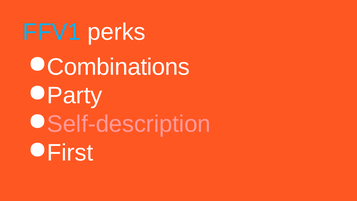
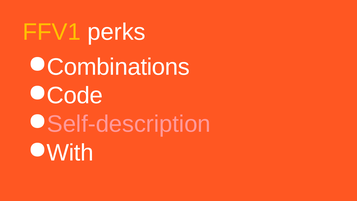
FFV1 colour: light blue -> yellow
Party: Party -> Code
First: First -> With
